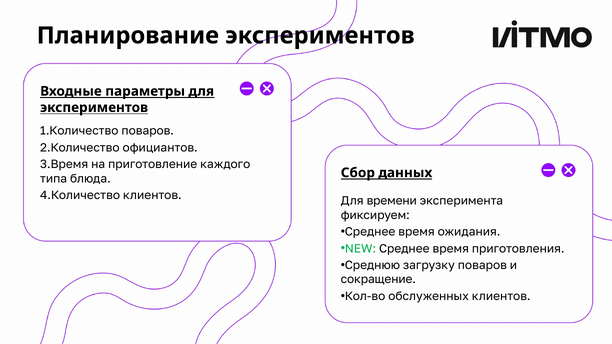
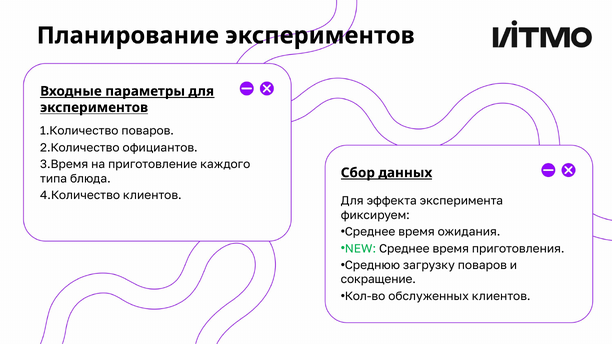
времени: времени -> эффекта
